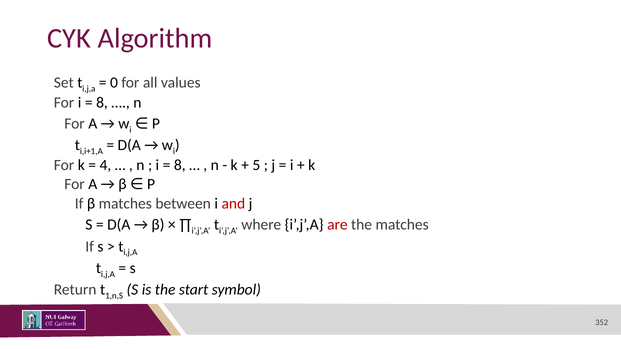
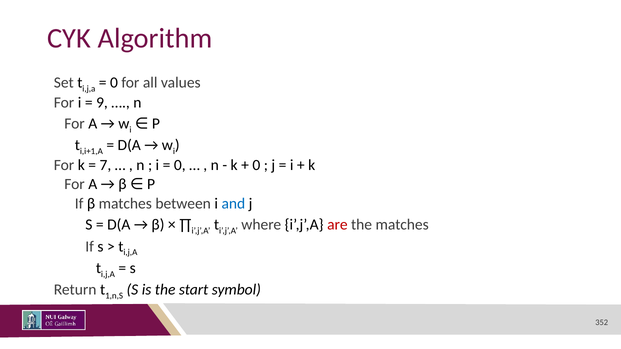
8 at (102, 102): 8 -> 9
4: 4 -> 7
8 at (180, 165): 8 -> 0
5 at (256, 165): 5 -> 0
and colour: red -> blue
